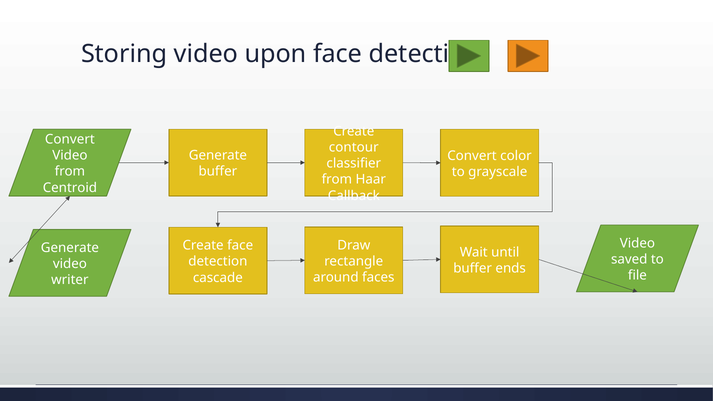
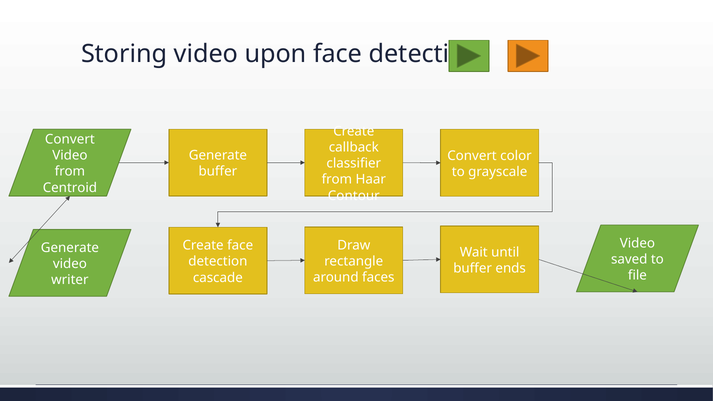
contour: contour -> callback
Callback: Callback -> Contour
